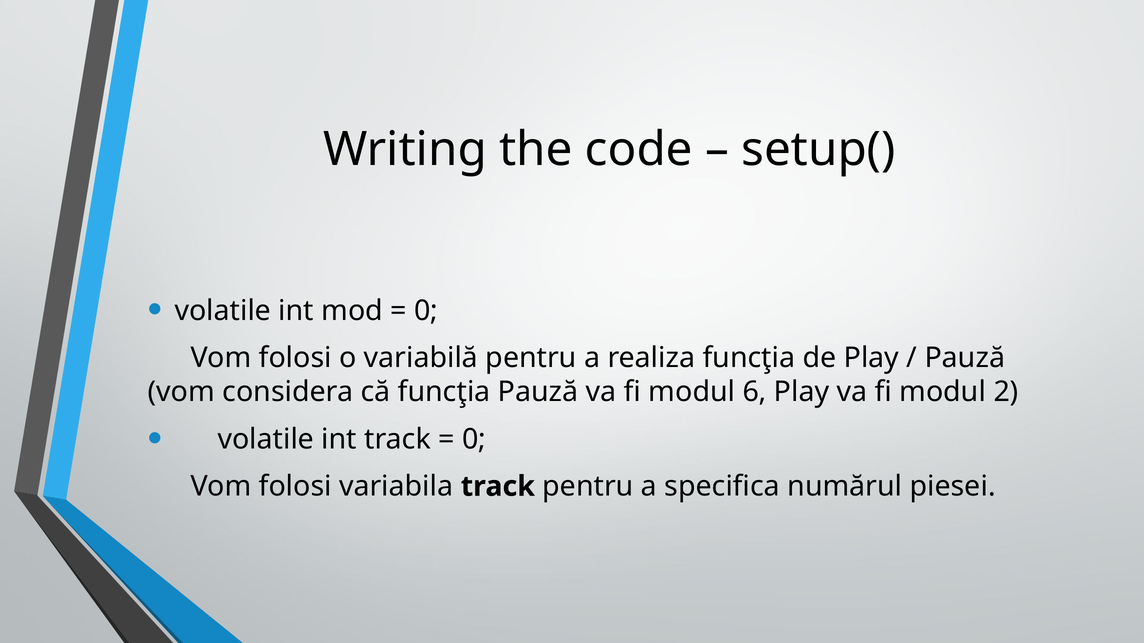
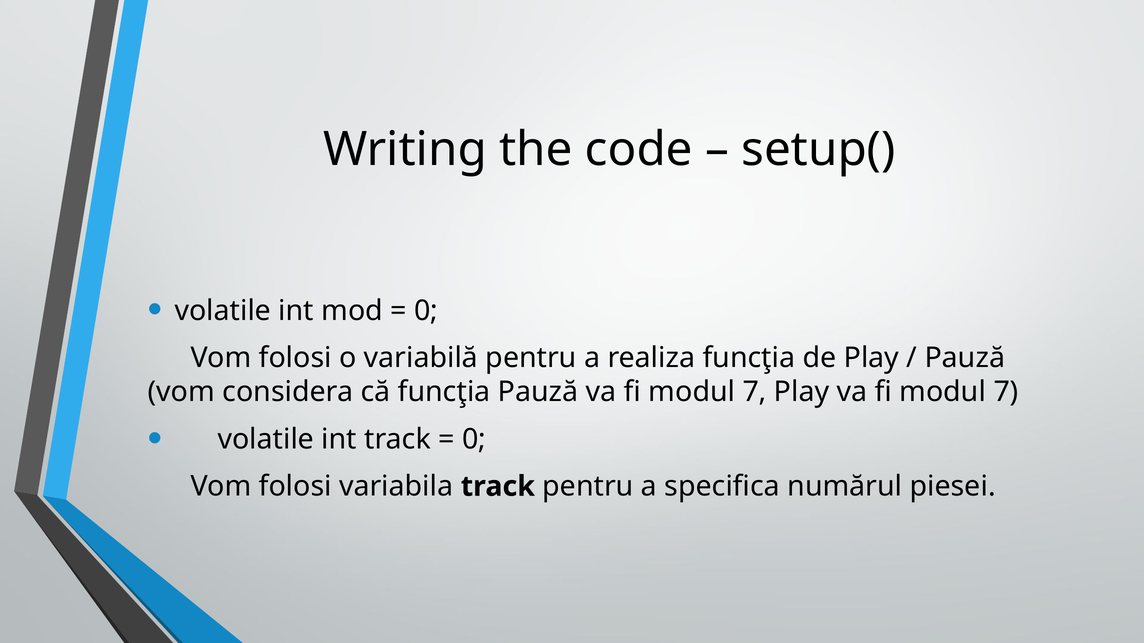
6 at (755, 392): 6 -> 7
2 at (1006, 392): 2 -> 7
